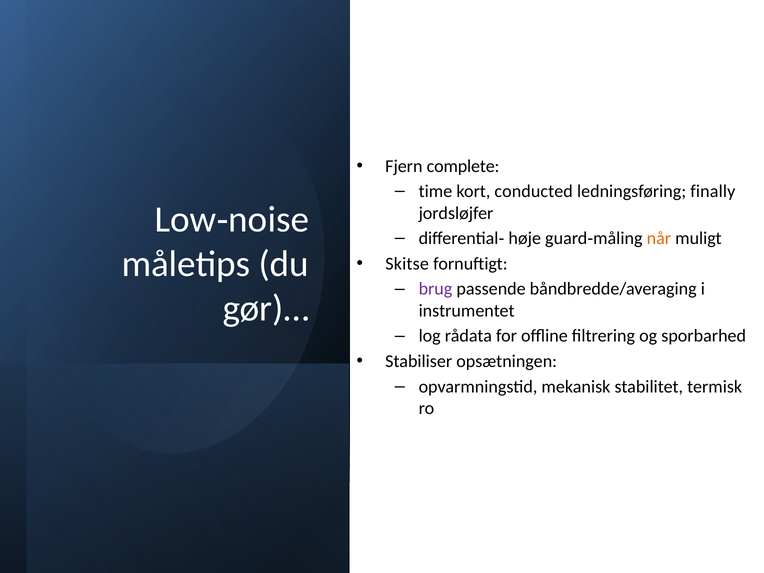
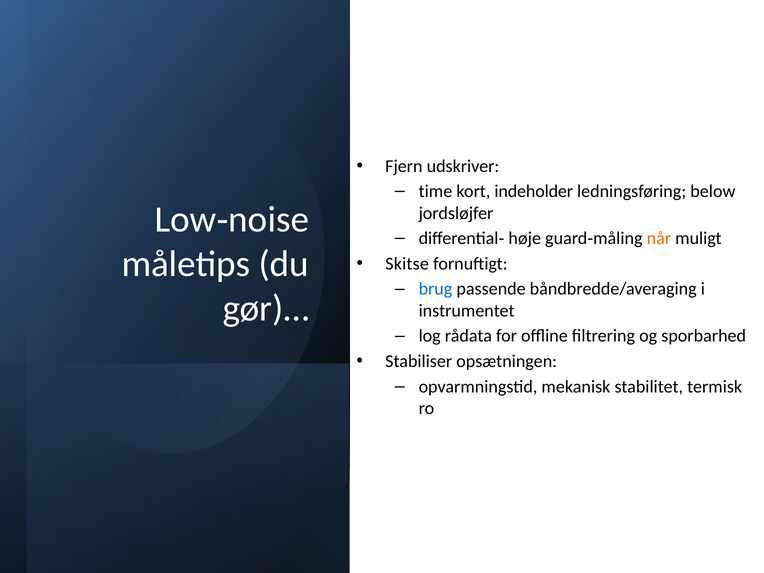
complete: complete -> udskriver
conducted: conducted -> indeholder
finally: finally -> below
brug colour: purple -> blue
